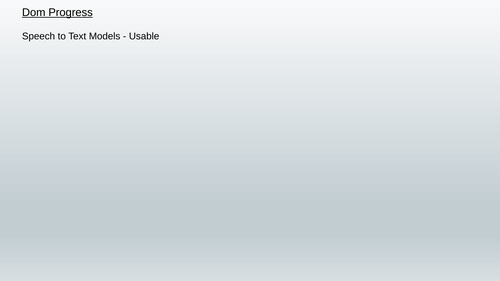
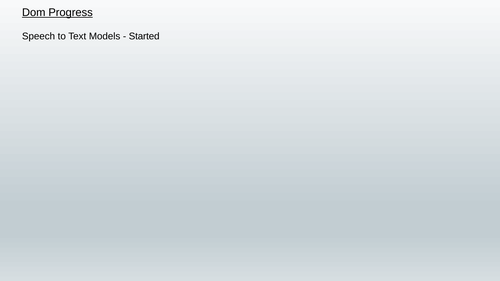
Usable: Usable -> Started
